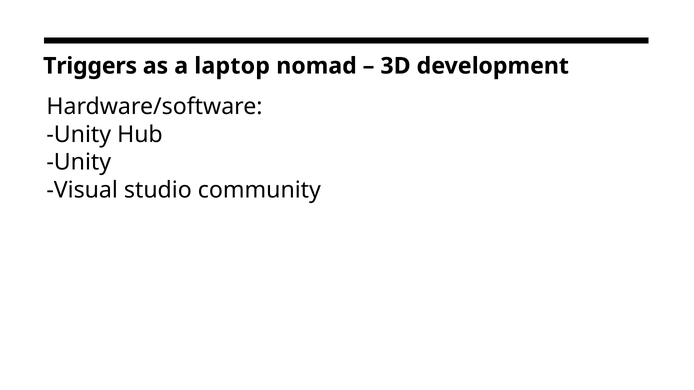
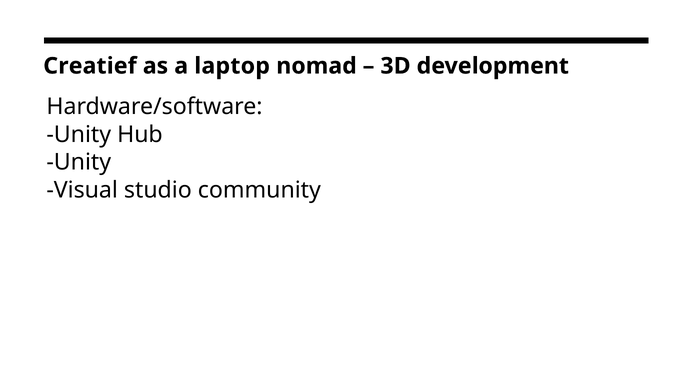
Triggers: Triggers -> Creatief
